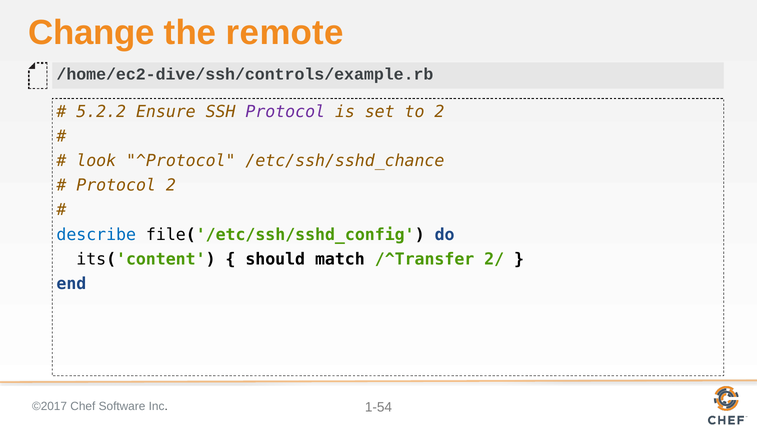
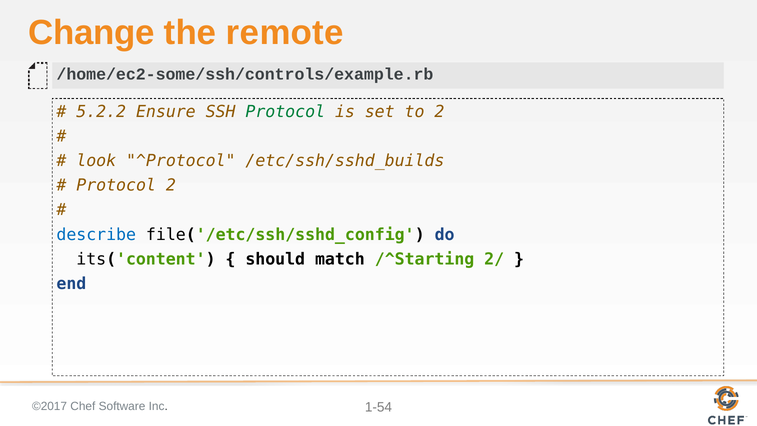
/home/ec2-dive/ssh/controls/example.rb: /home/ec2-dive/ssh/controls/example.rb -> /home/ec2-some/ssh/controls/example.rb
Protocol at (285, 112) colour: purple -> green
/etc/ssh/sshd_chance: /etc/ssh/sshd_chance -> /etc/ssh/sshd_builds
/^Transfer: /^Transfer -> /^Starting
